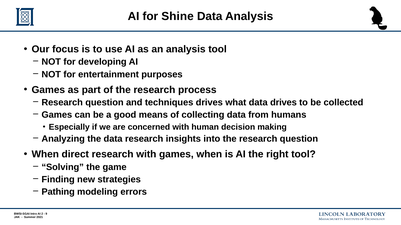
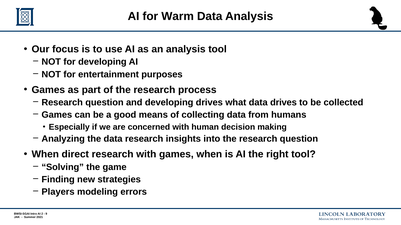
Shine: Shine -> Warm
and techniques: techniques -> developing
Pathing: Pathing -> Players
